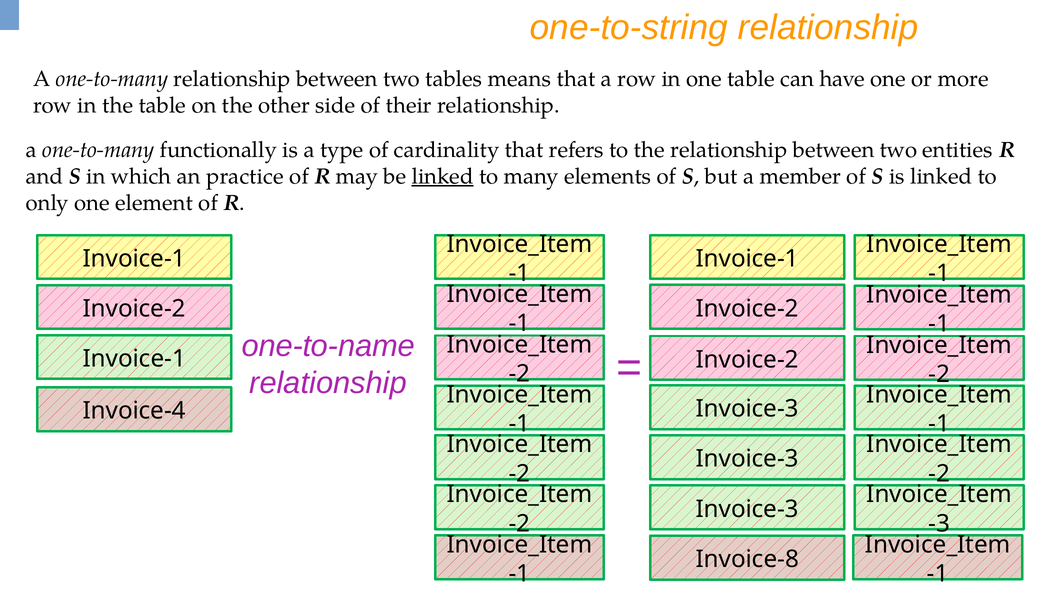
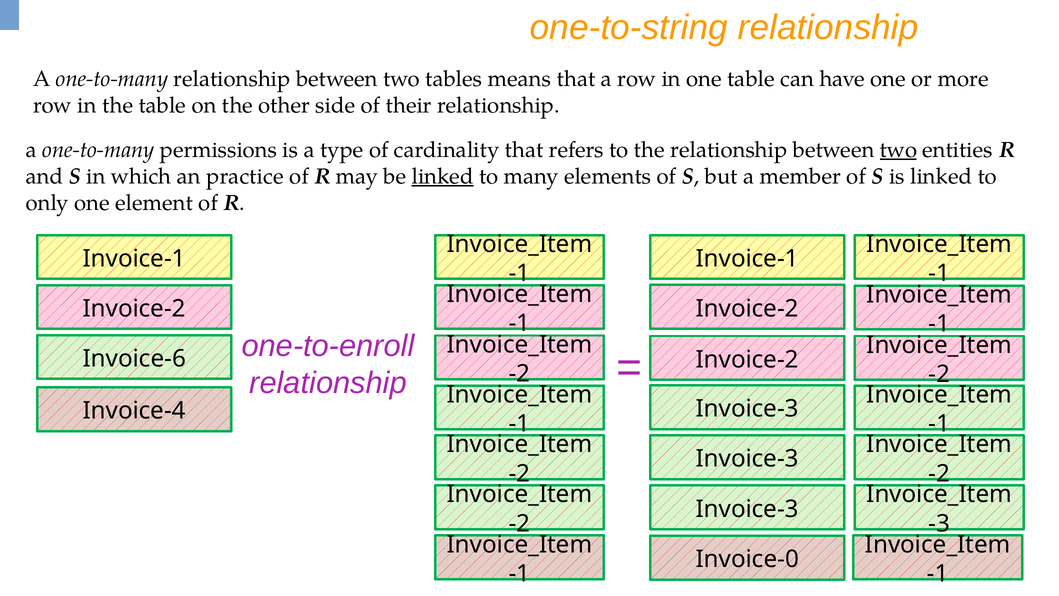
functionally: functionally -> permissions
two at (898, 150) underline: none -> present
one-to-name: one-to-name -> one-to-enroll
Invoice-1 at (134, 359): Invoice-1 -> Invoice-6
Invoice-8: Invoice-8 -> Invoice-0
